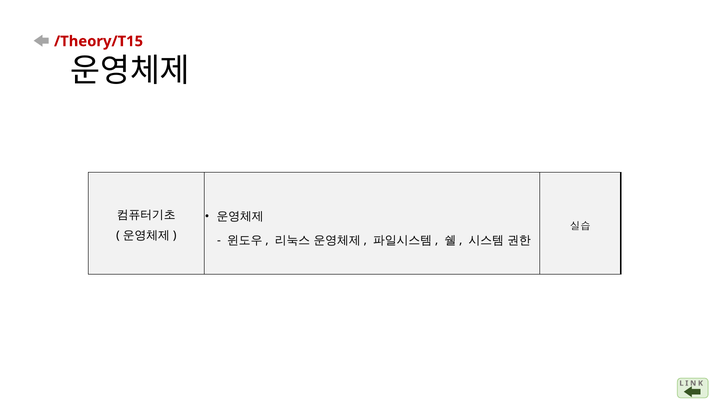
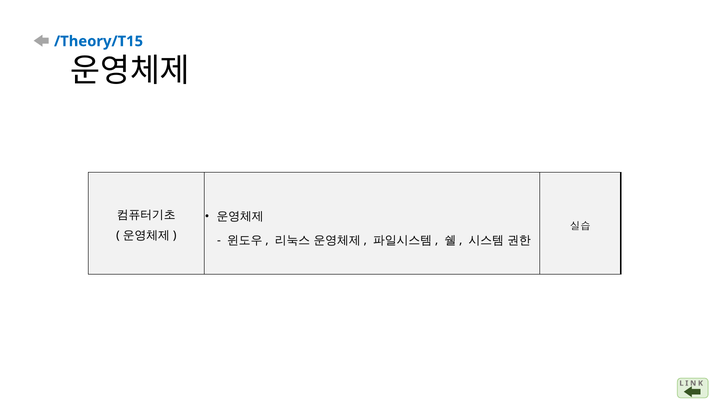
/Theory/T15 colour: red -> blue
